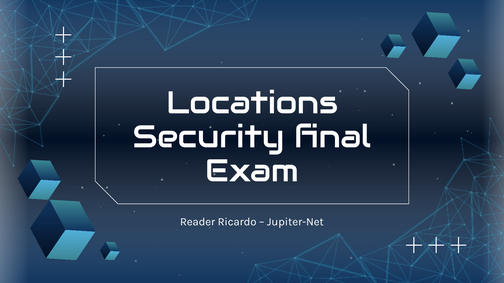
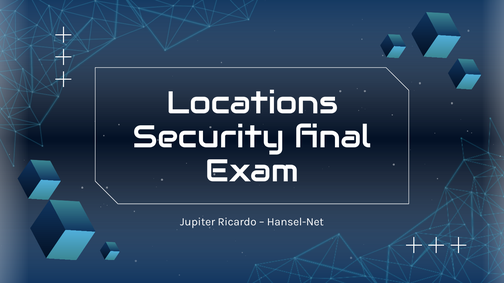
Reader: Reader -> Jupiter
Jupiter-Net: Jupiter-Net -> Hansel-Net
